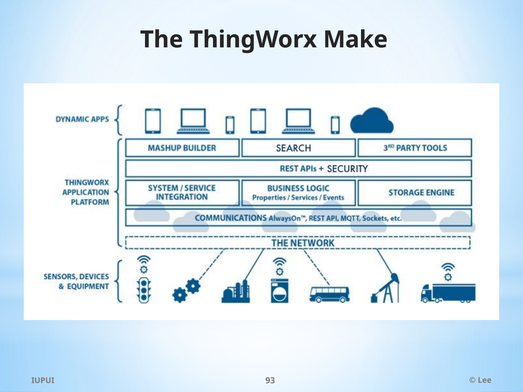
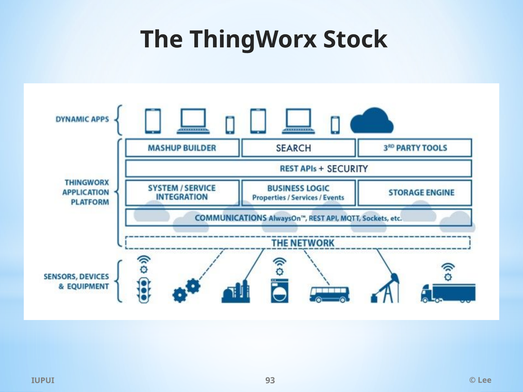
Make: Make -> Stock
